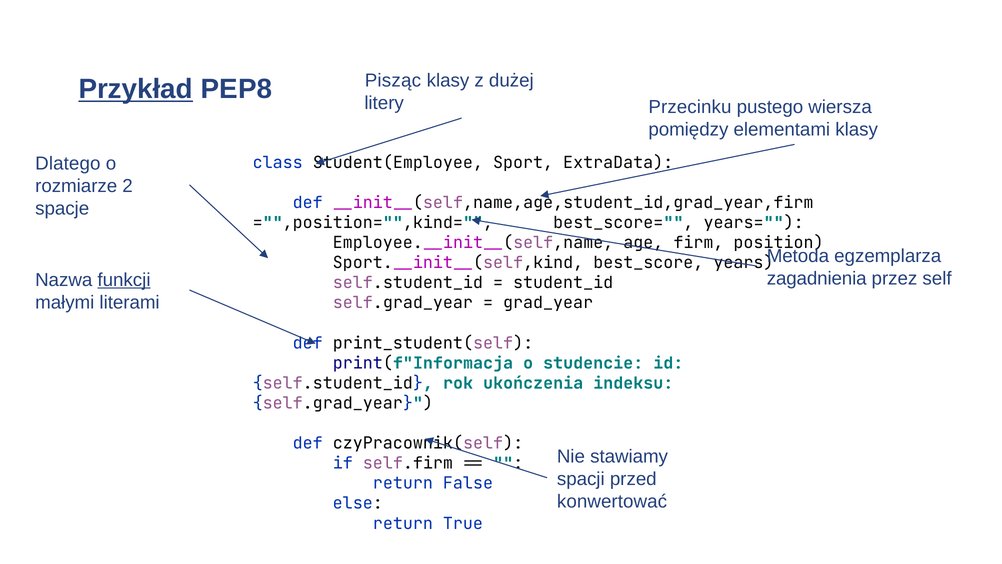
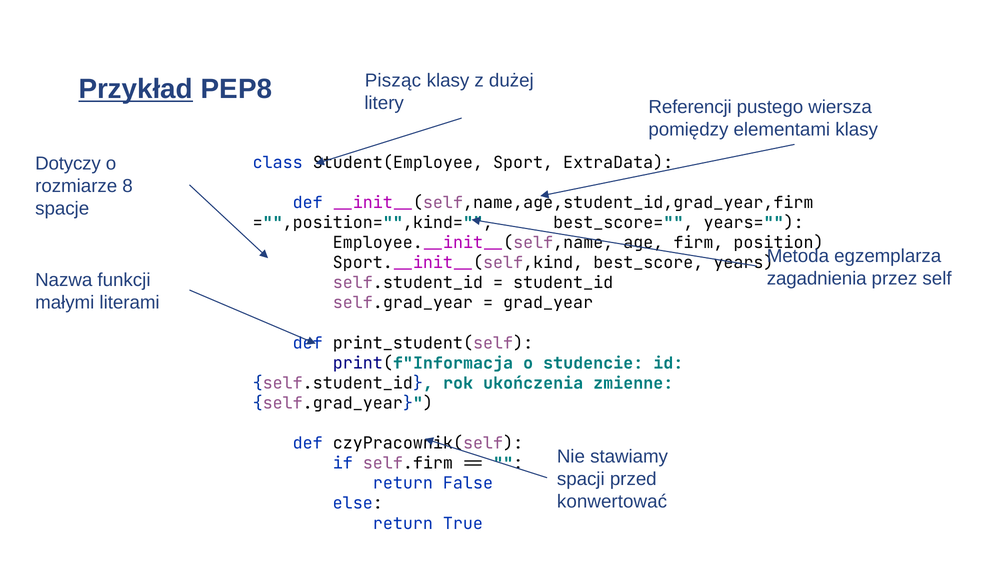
Przecinku: Przecinku -> Referencji
Dlatego: Dlatego -> Dotyczy
2: 2 -> 8
funkcji underline: present -> none
indeksu: indeksu -> zmienne
